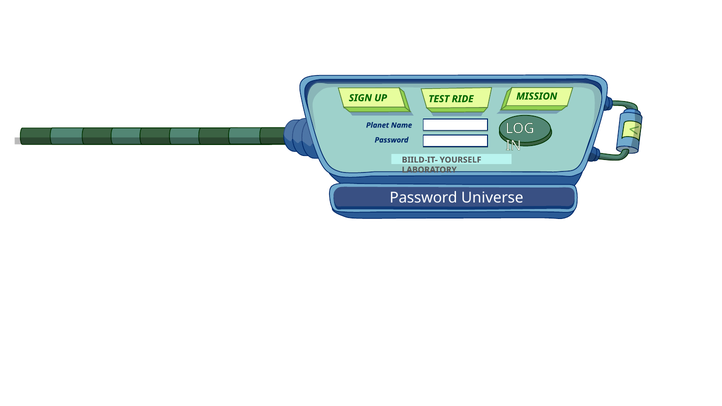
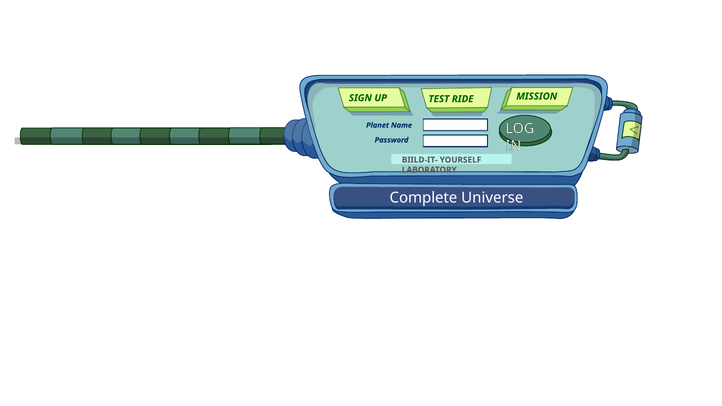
Password at (423, 198): Password -> Complete
